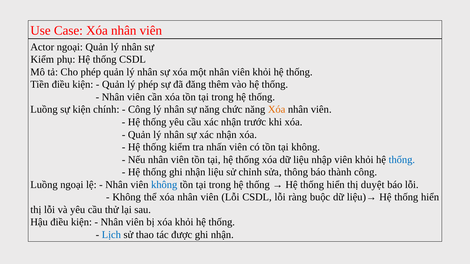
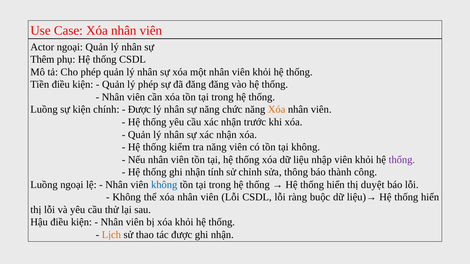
Kiểm at (42, 60): Kiểm -> Thêm
đăng thêm: thêm -> đăng
Công at (139, 110): Công -> Được
tra nhấn: nhấn -> năng
thống at (402, 160) colour: blue -> purple
nhận liệu: liệu -> tính
Lịch colour: blue -> orange
